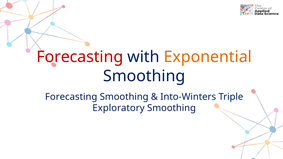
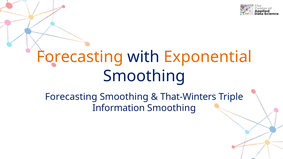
Forecasting at (80, 57) colour: red -> orange
Into-Winters: Into-Winters -> That-Winters
Exploratory: Exploratory -> Information
